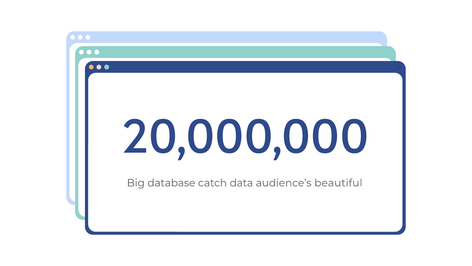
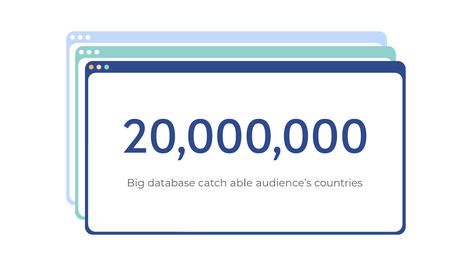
data: data -> able
beautiful: beautiful -> countries
